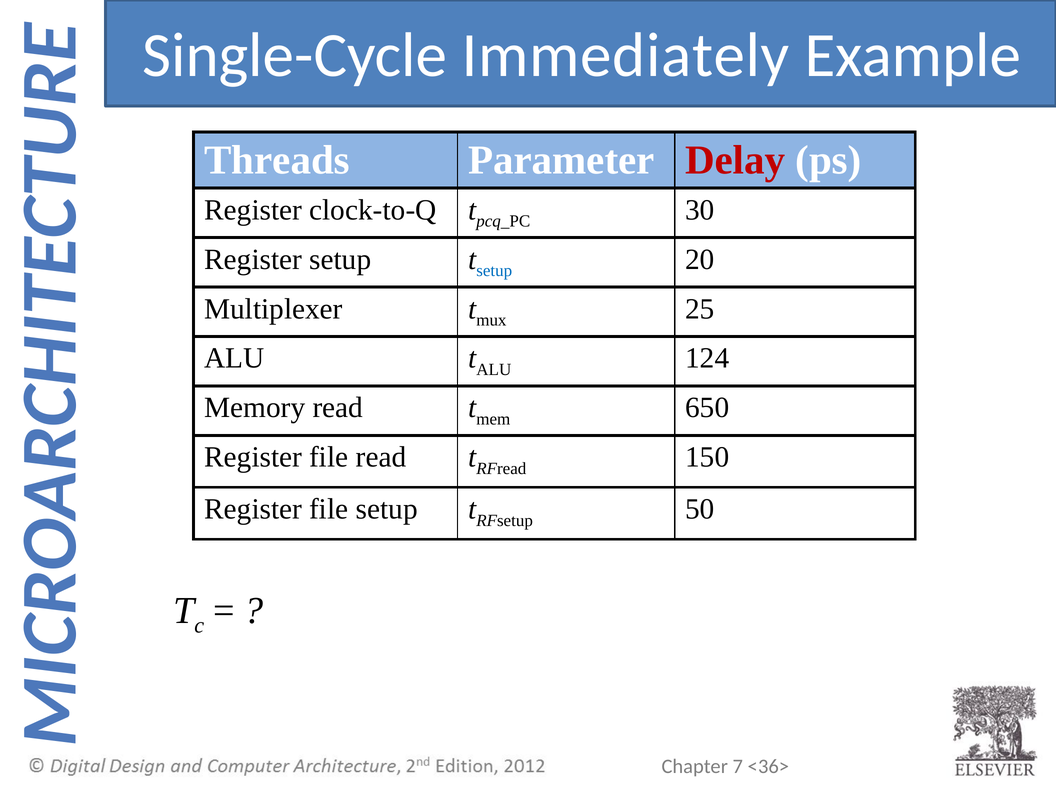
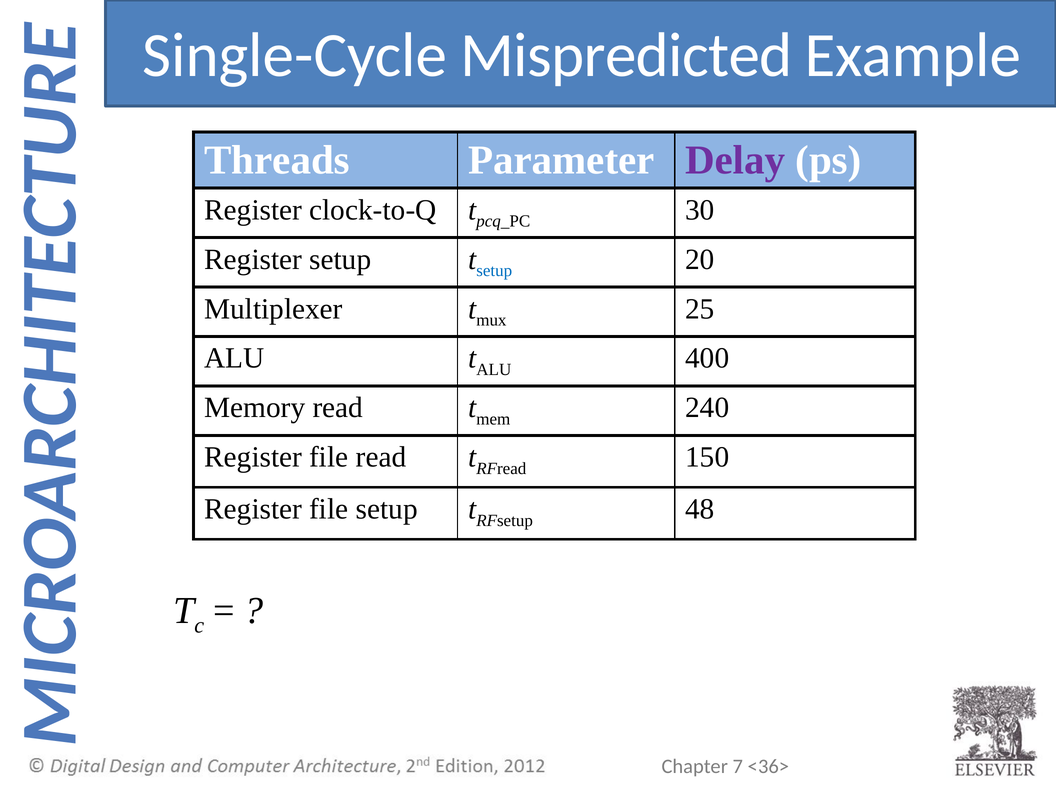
Immediately: Immediately -> Mispredicted
Delay colour: red -> purple
124: 124 -> 400
650: 650 -> 240
50: 50 -> 48
